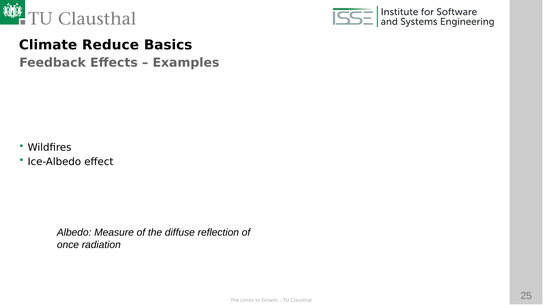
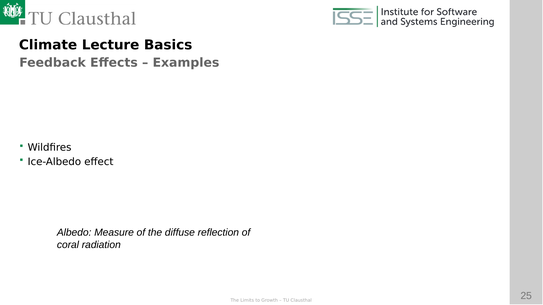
Reduce: Reduce -> Lecture
once: once -> coral
